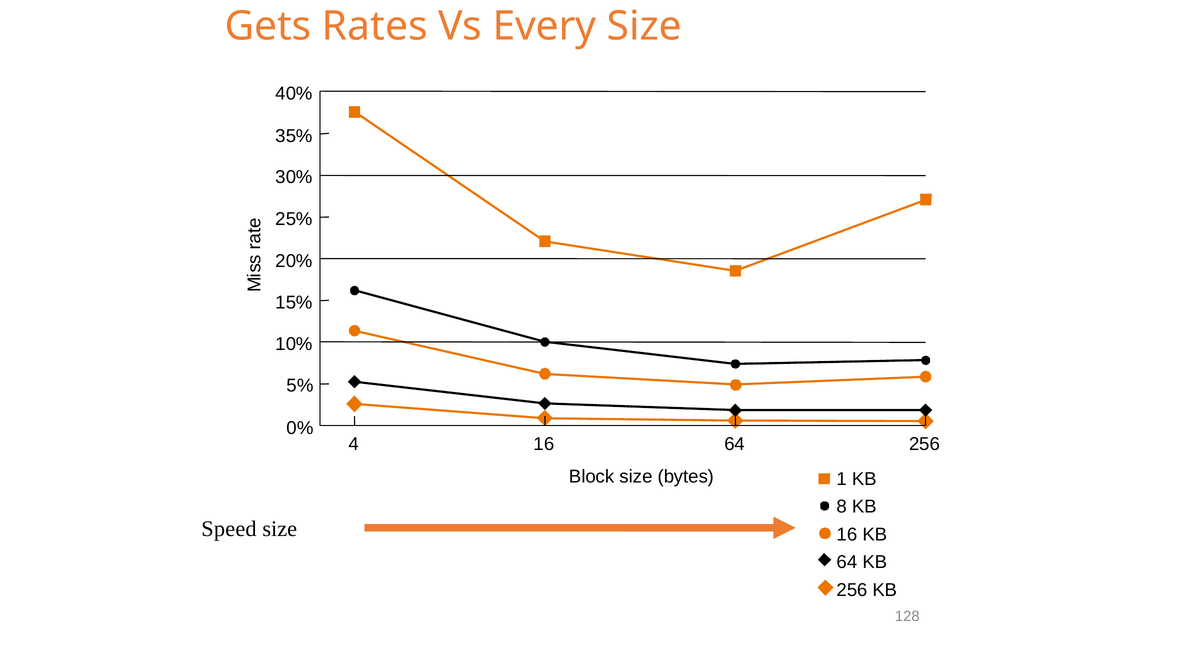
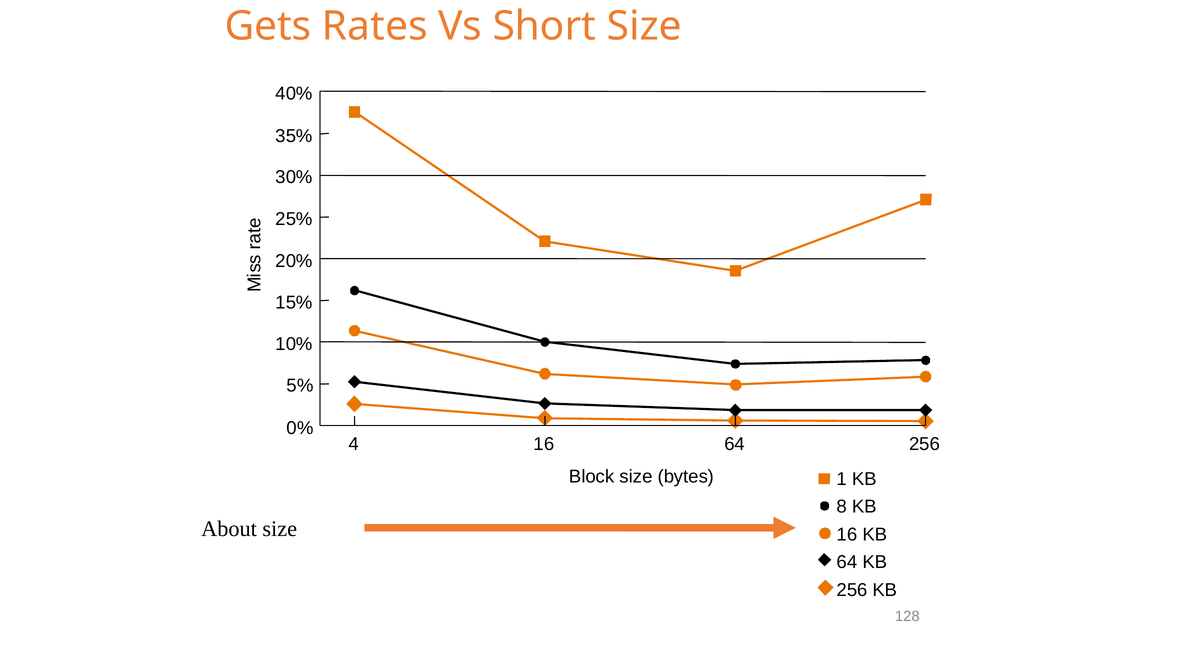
Every: Every -> Short
Speed: Speed -> About
